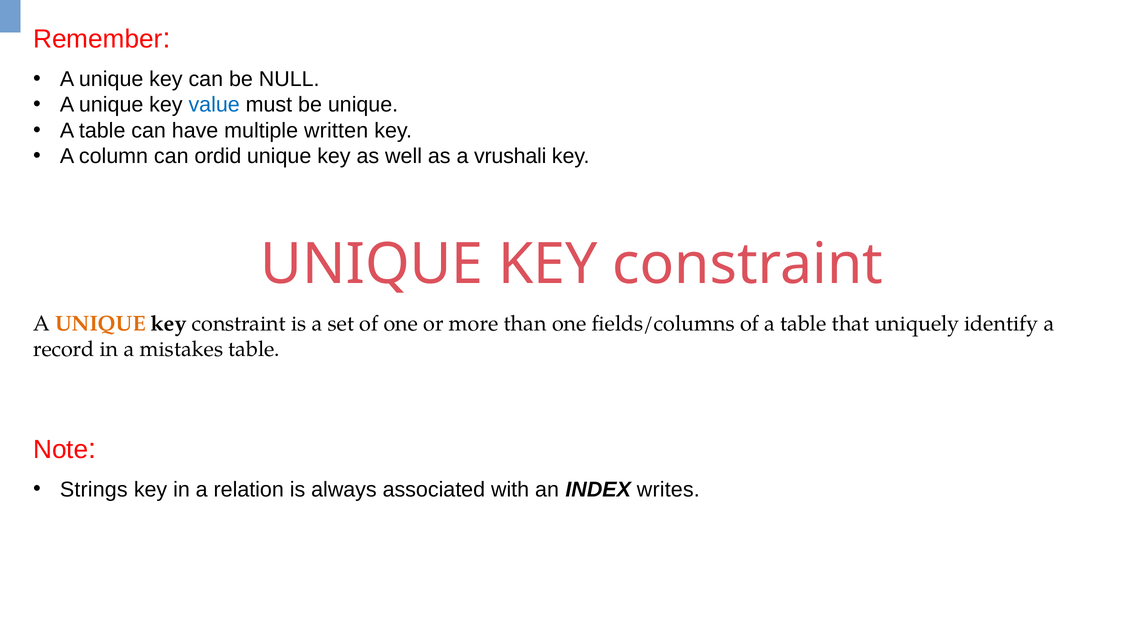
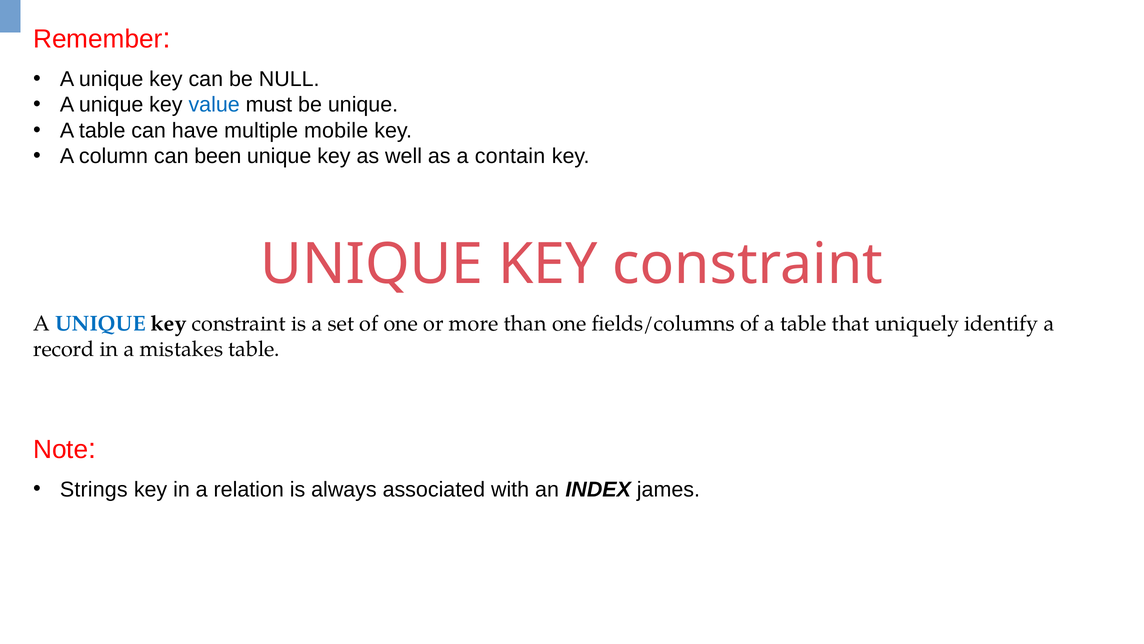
written: written -> mobile
ordid: ordid -> been
vrushali: vrushali -> contain
UNIQUE at (100, 323) colour: orange -> blue
writes: writes -> james
